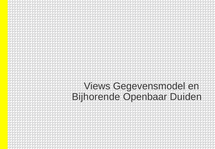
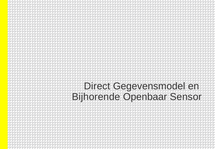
Views: Views -> Direct
Duiden: Duiden -> Sensor
